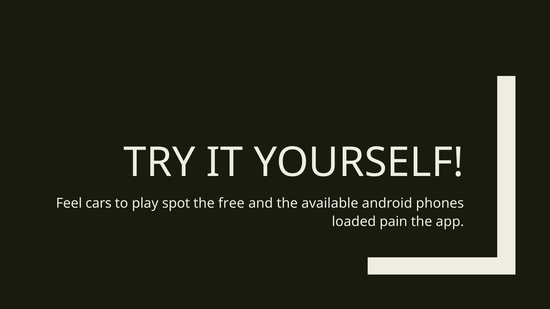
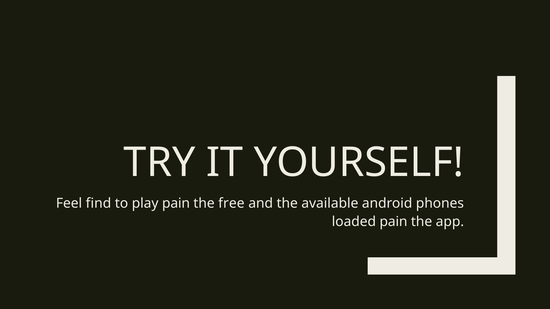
cars: cars -> find
play spot: spot -> pain
